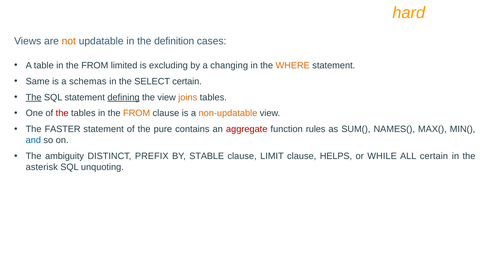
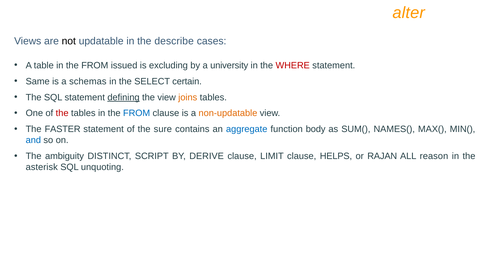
hard: hard -> alter
not colour: orange -> black
definition: definition -> describe
limited: limited -> issued
changing: changing -> university
WHERE colour: orange -> red
The at (34, 97) underline: present -> none
FROM at (137, 113) colour: orange -> blue
pure: pure -> sure
aggregate colour: red -> blue
rules: rules -> body
PREFIX: PREFIX -> SCRIPT
STABLE: STABLE -> DERIVE
WHILE: WHILE -> RAJAN
ALL certain: certain -> reason
